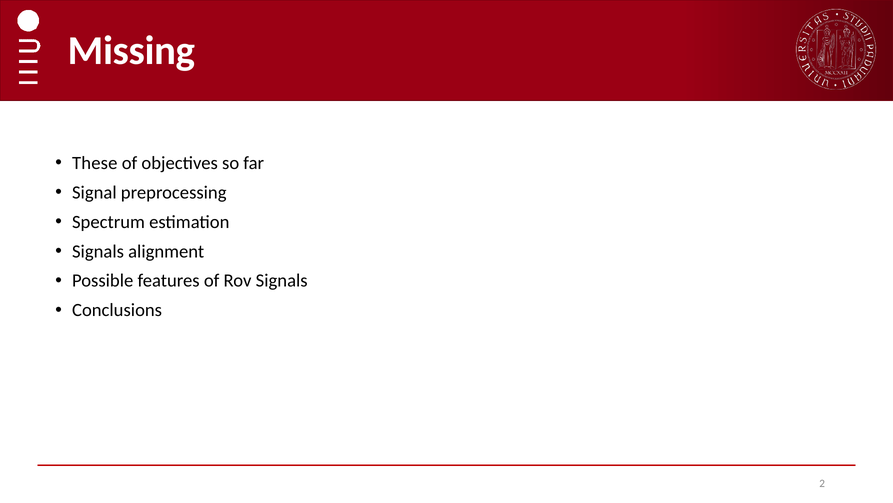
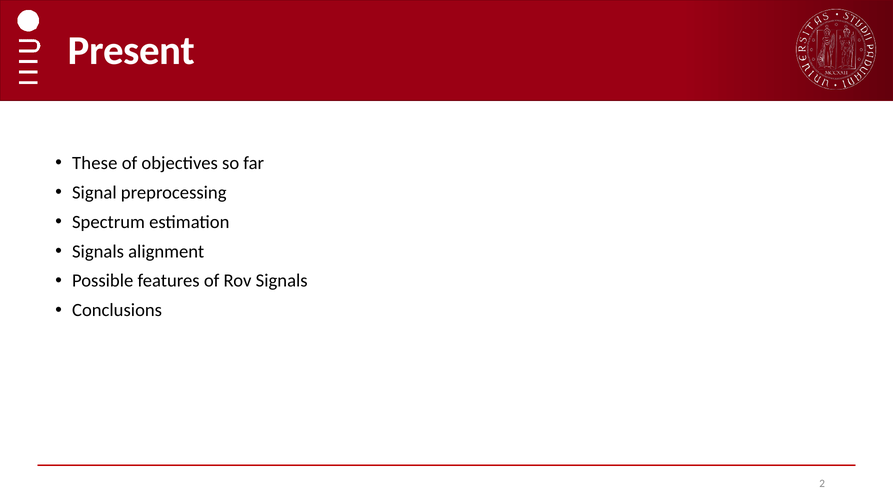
Missing: Missing -> Present
